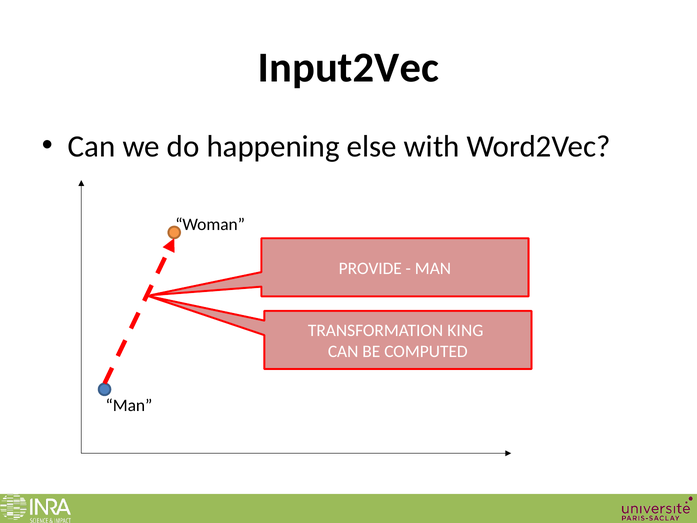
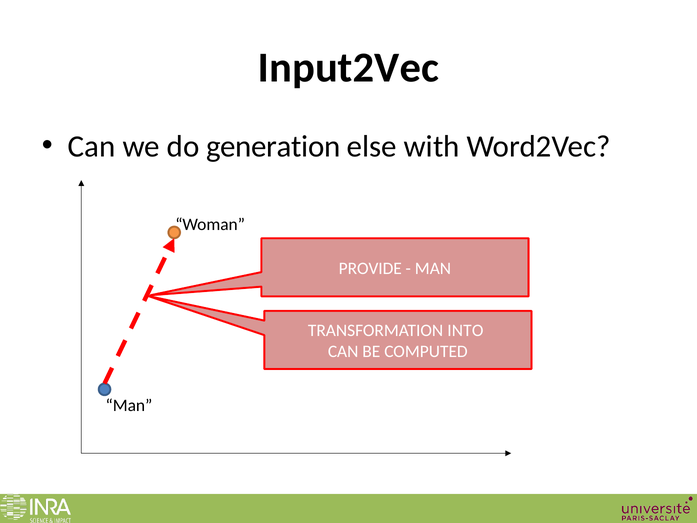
happening: happening -> generation
KING: KING -> INTO
